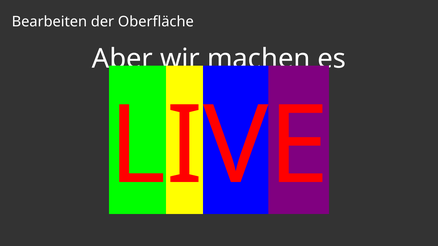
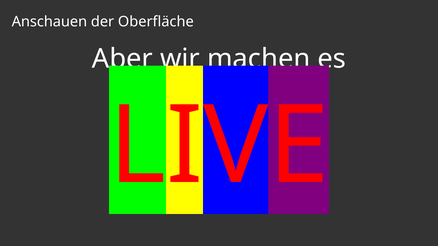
Bearbeiten: Bearbeiten -> Anschauen
